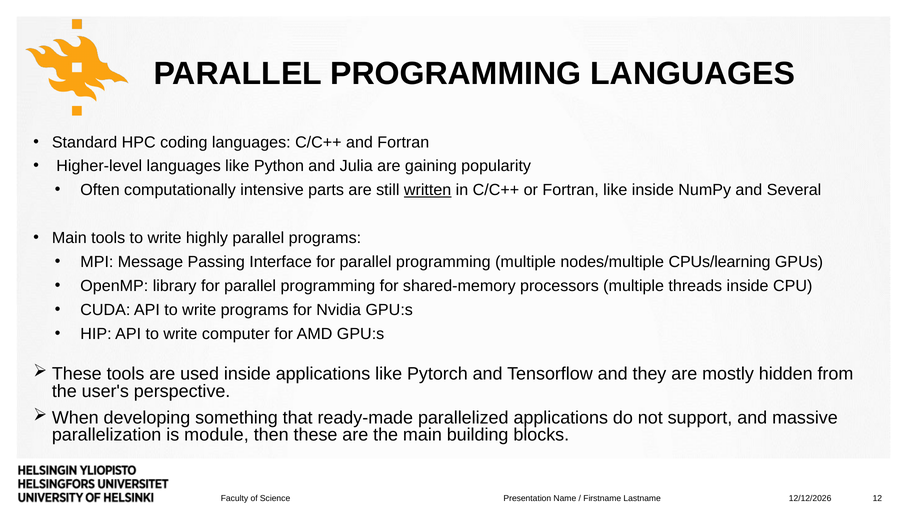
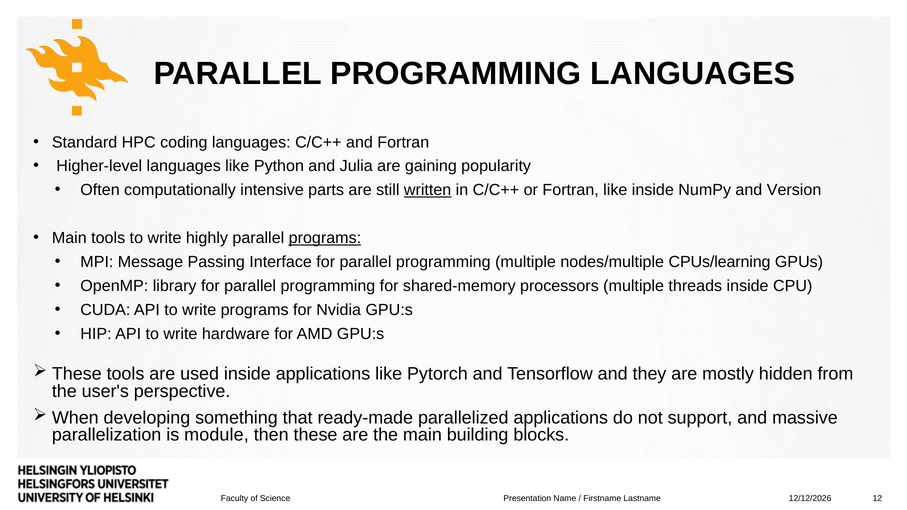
Several: Several -> Version
programs at (325, 238) underline: none -> present
computer: computer -> hardware
